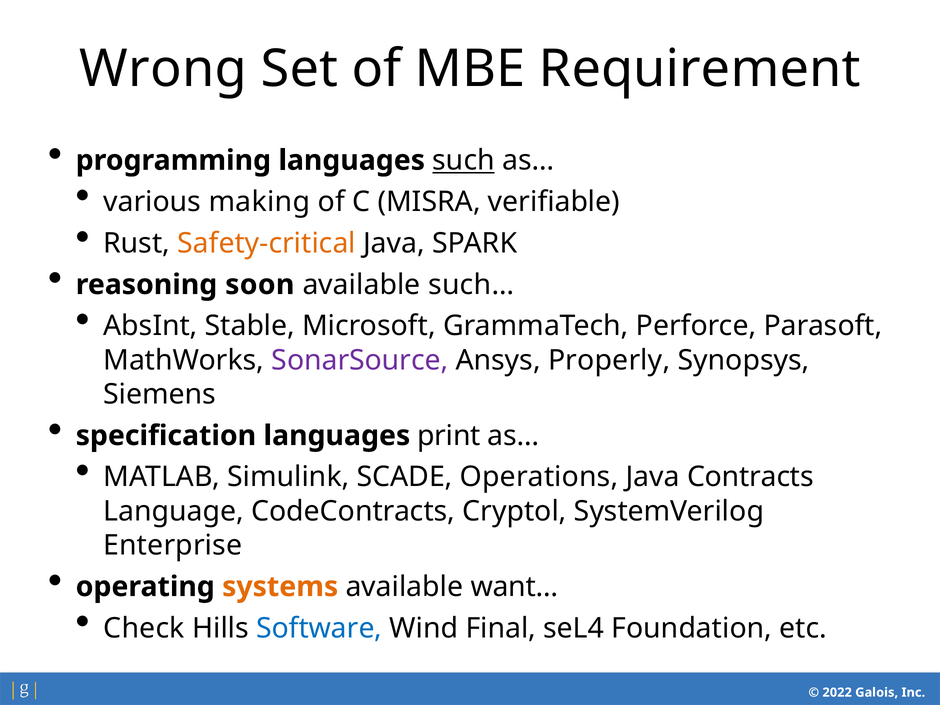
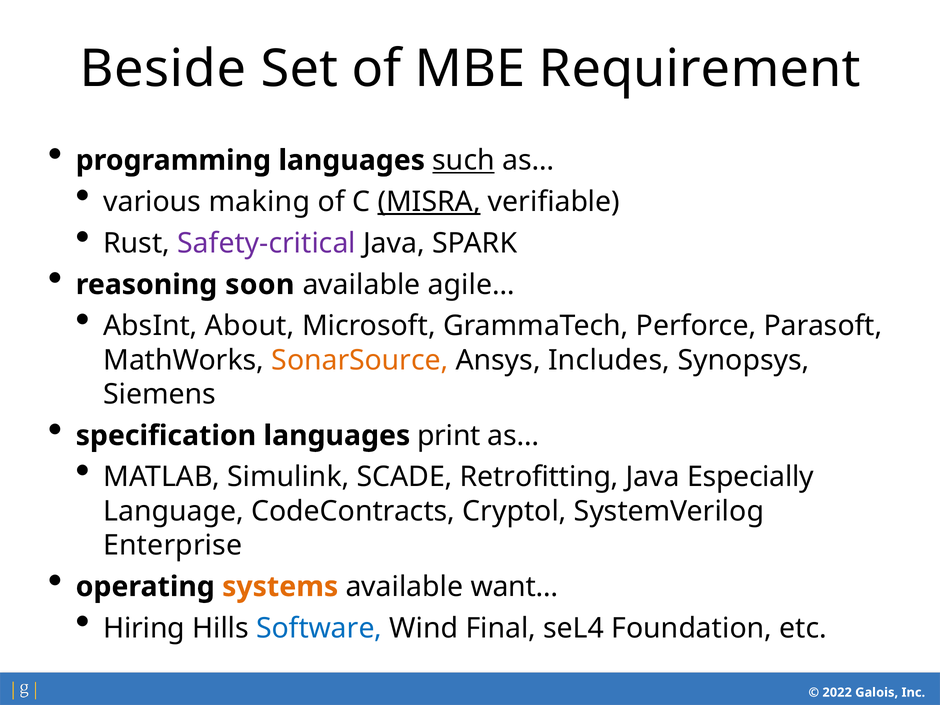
Wrong: Wrong -> Beside
MISRA underline: none -> present
Safety-critical colour: orange -> purple
such…: such… -> agile…
Stable: Stable -> About
SonarSource colour: purple -> orange
Properly: Properly -> Includes
Operations: Operations -> Retrofitting
Contracts: Contracts -> Especially
Check: Check -> Hiring
